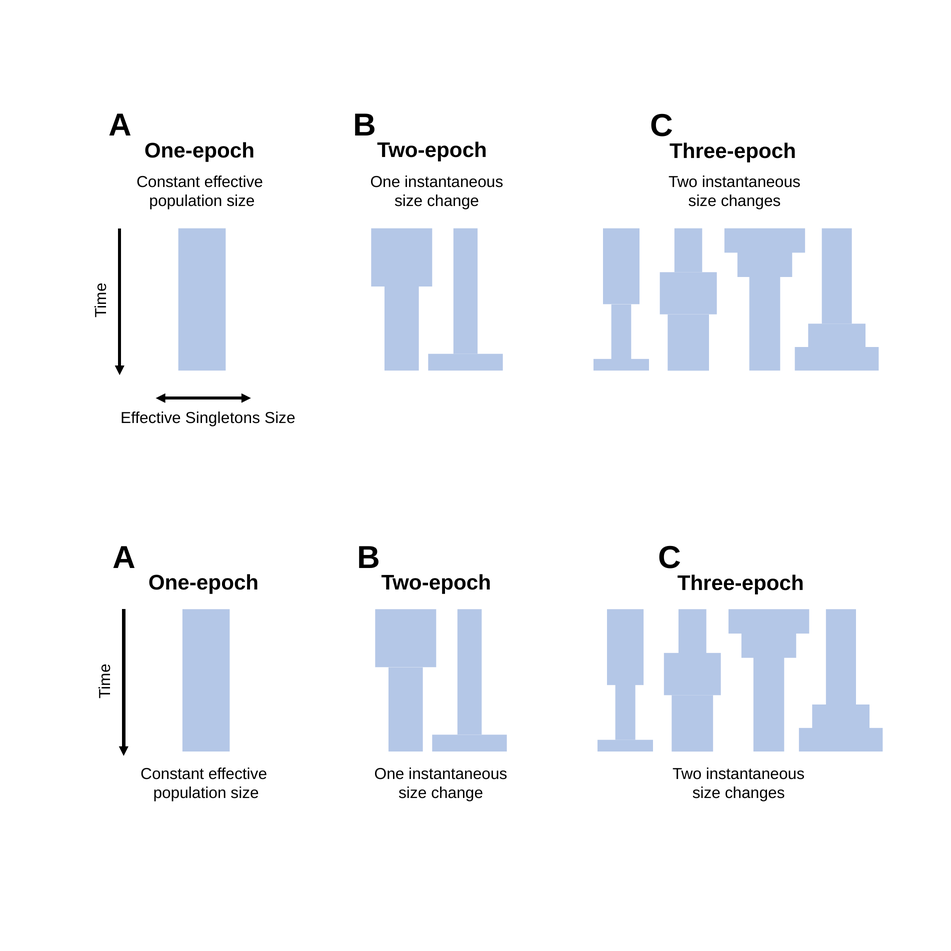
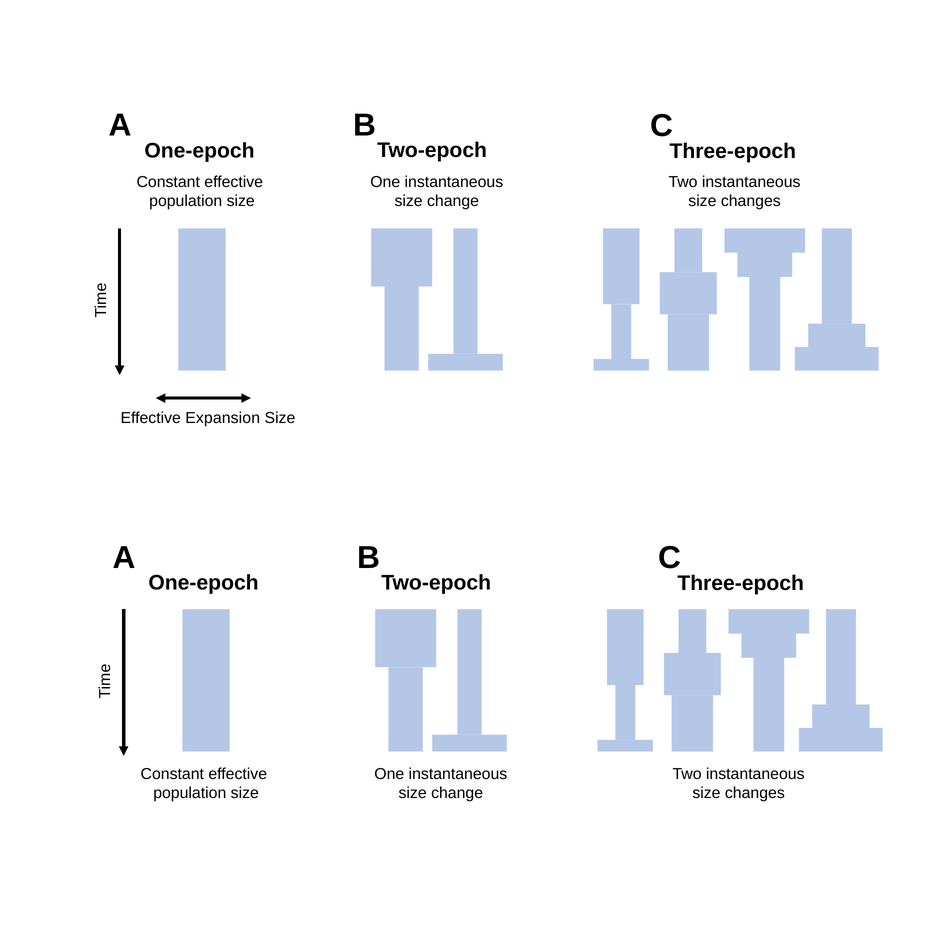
Singletons: Singletons -> Expansion
